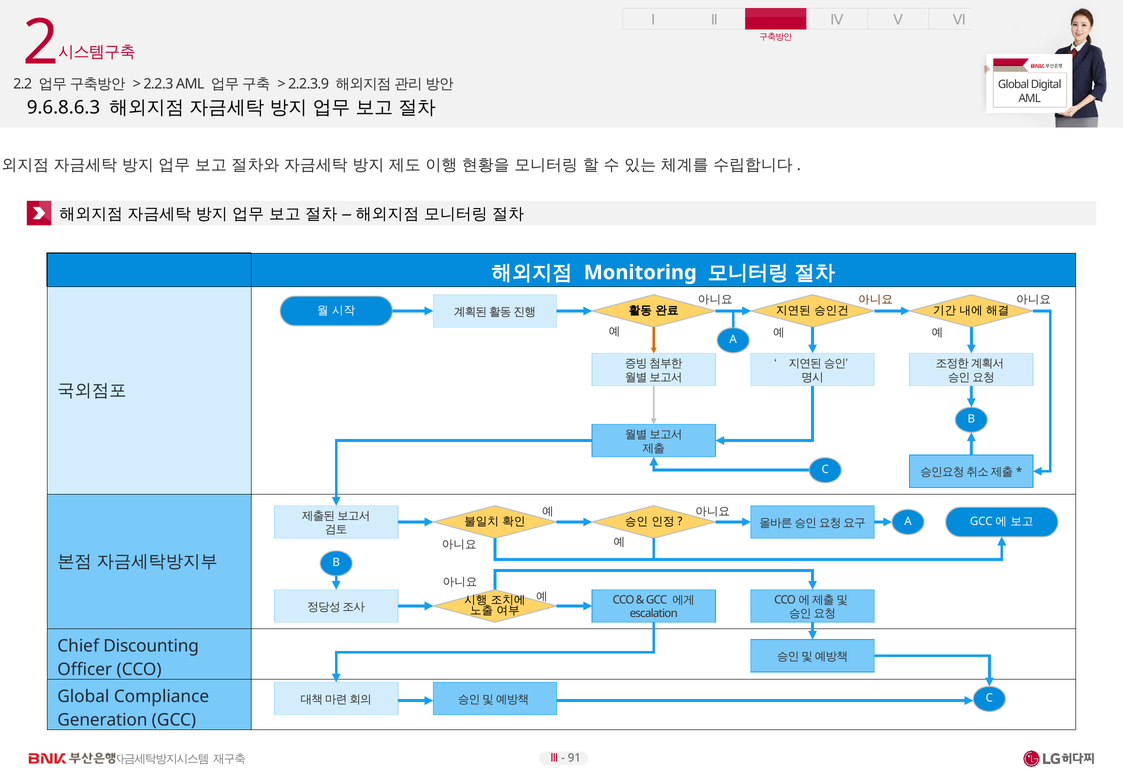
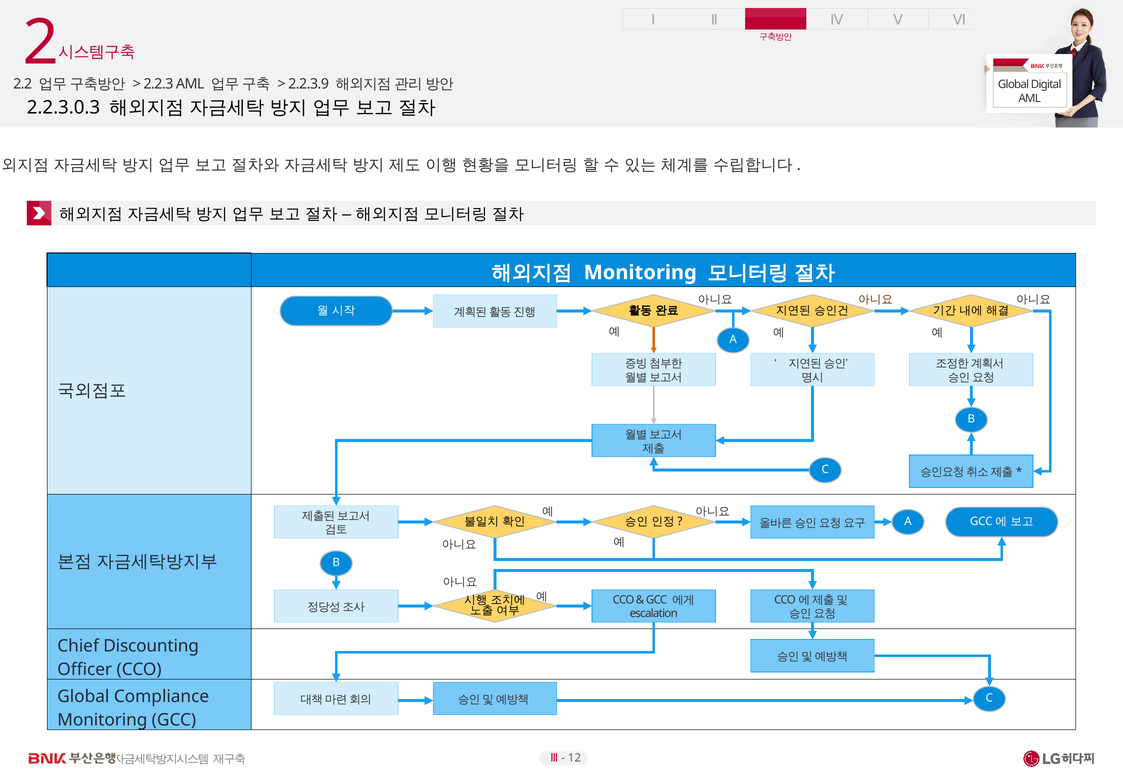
9.6.8.6.3: 9.6.8.6.3 -> 2.2.3.0.3
Generation at (102, 720): Generation -> Monitoring
91: 91 -> 12
